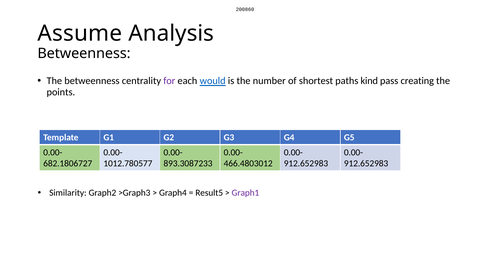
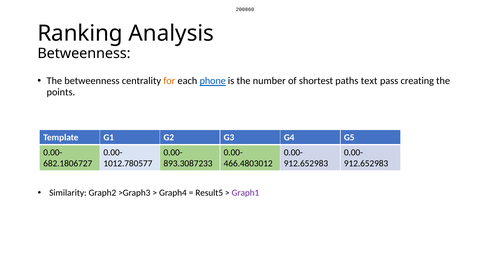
Assume: Assume -> Ranking
for colour: purple -> orange
would: would -> phone
kind: kind -> text
